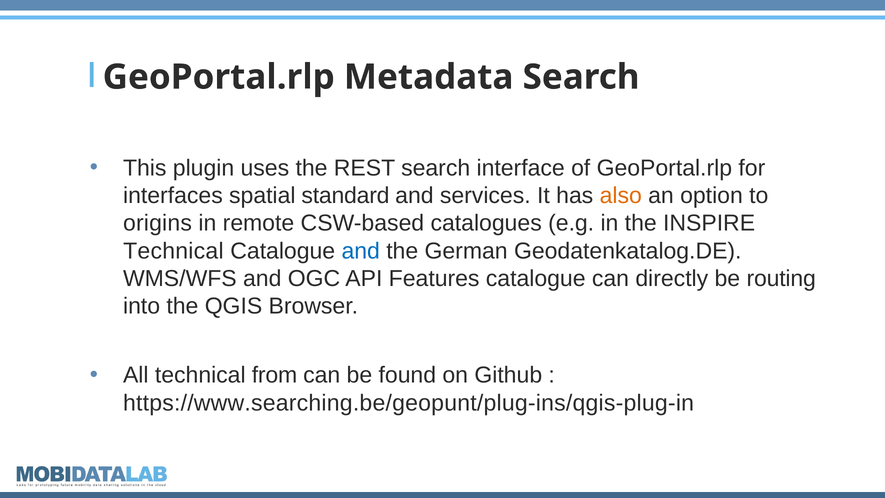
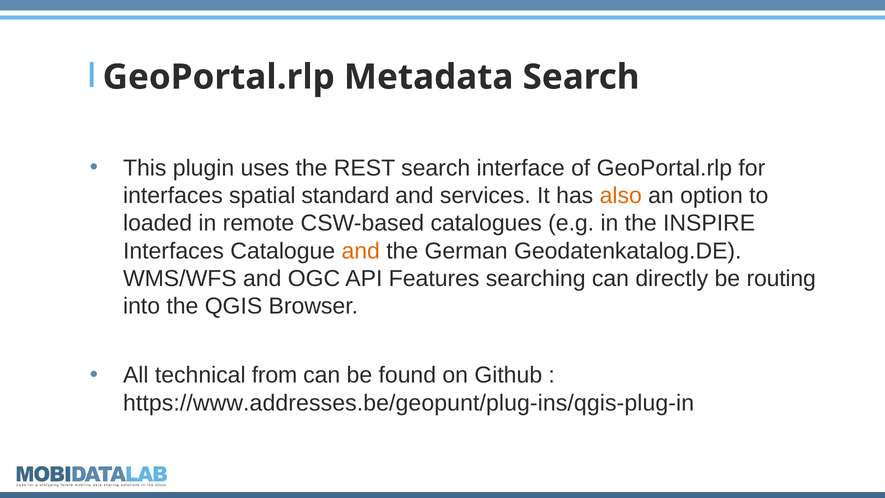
origins: origins -> loaded
Technical at (173, 251): Technical -> Interfaces
and at (361, 251) colour: blue -> orange
Features catalogue: catalogue -> searching
https://www.searching.be/geopunt/plug-ins/qgis-plug-in: https://www.searching.be/geopunt/plug-ins/qgis-plug-in -> https://www.addresses.be/geopunt/plug-ins/qgis-plug-in
